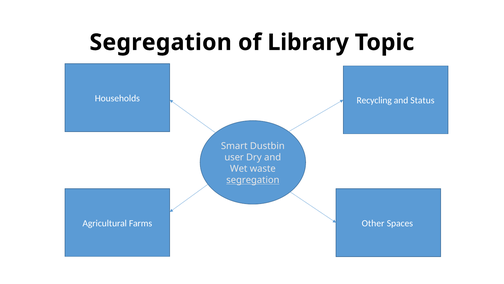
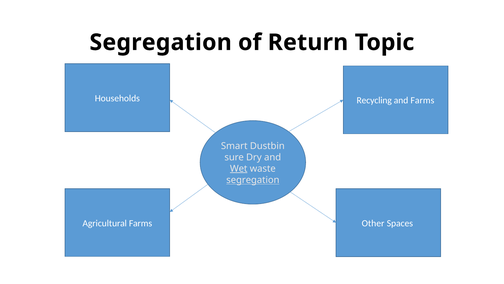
Library: Library -> Return
and Status: Status -> Farms
user: user -> sure
Wet underline: none -> present
